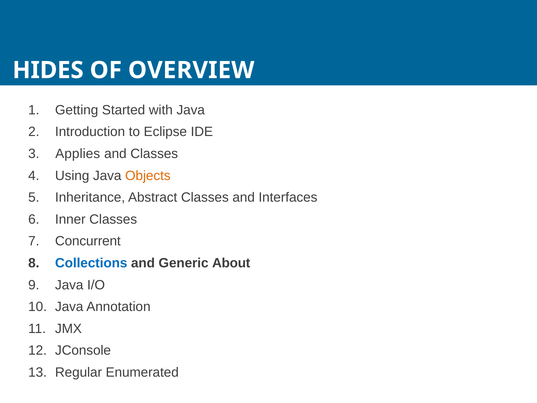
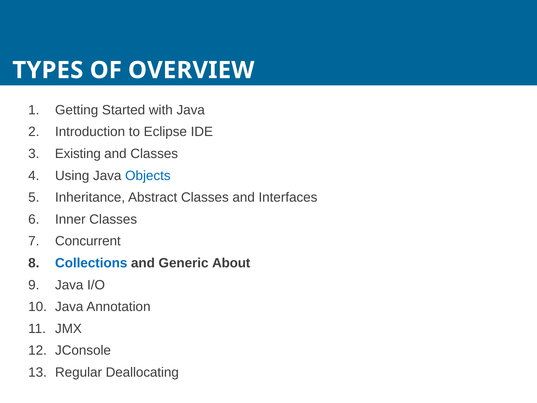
HIDES: HIDES -> TYPES
Applies: Applies -> Existing
Objects colour: orange -> blue
Enumerated: Enumerated -> Deallocating
